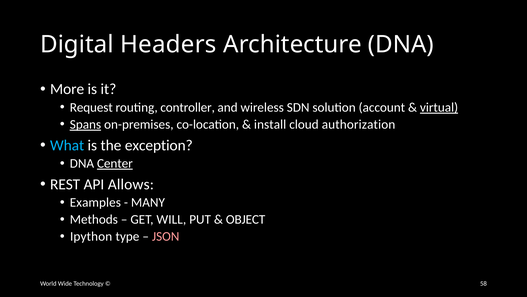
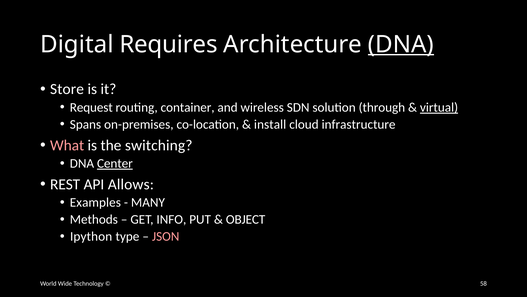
Headers: Headers -> Requires
DNA at (401, 44) underline: none -> present
More: More -> Store
controller: controller -> container
account: account -> through
Spans underline: present -> none
authorization: authorization -> infrastructure
What colour: light blue -> pink
exception: exception -> switching
WILL: WILL -> INFO
